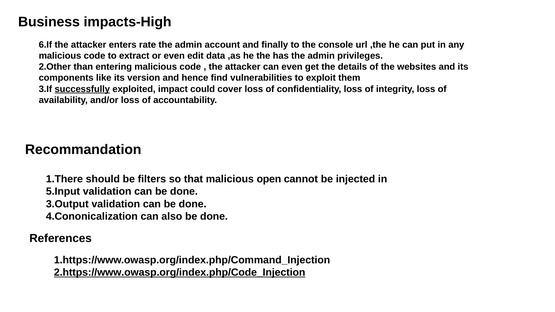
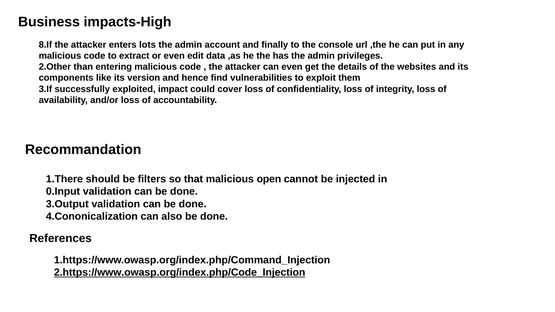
6.If: 6.If -> 8.If
rate: rate -> lots
successfully underline: present -> none
5.Input: 5.Input -> 0.Input
